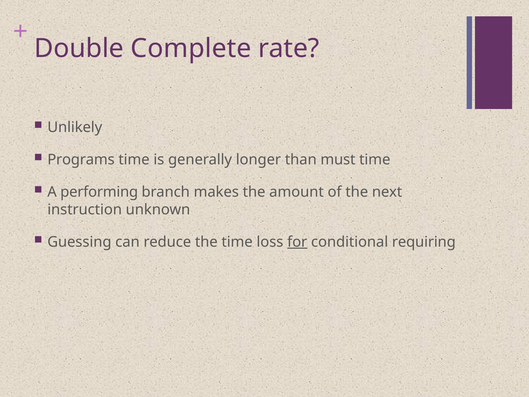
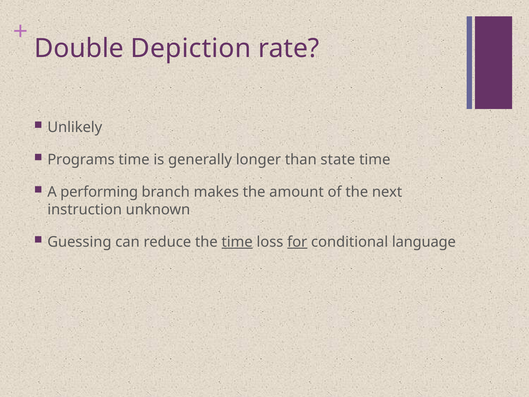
Complete: Complete -> Depiction
must: must -> state
time at (237, 242) underline: none -> present
requiring: requiring -> language
